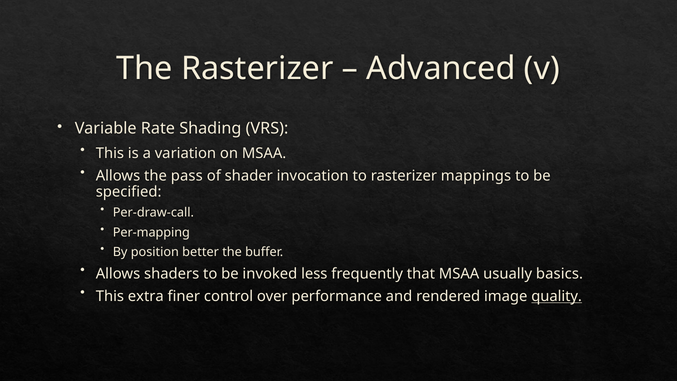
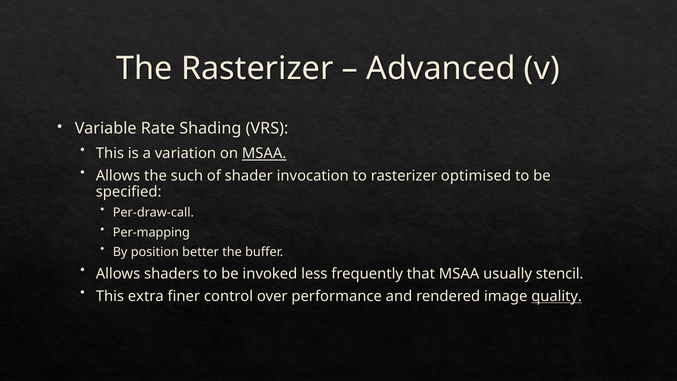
MSAA at (264, 153) underline: none -> present
pass: pass -> such
mappings: mappings -> optimised
basics: basics -> stencil
